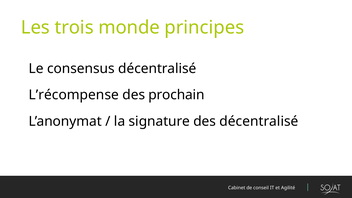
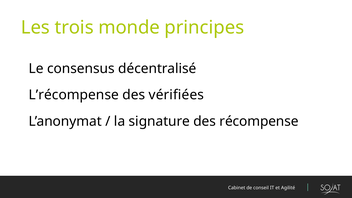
prochain: prochain -> vérifiées
des décentralisé: décentralisé -> récompense
